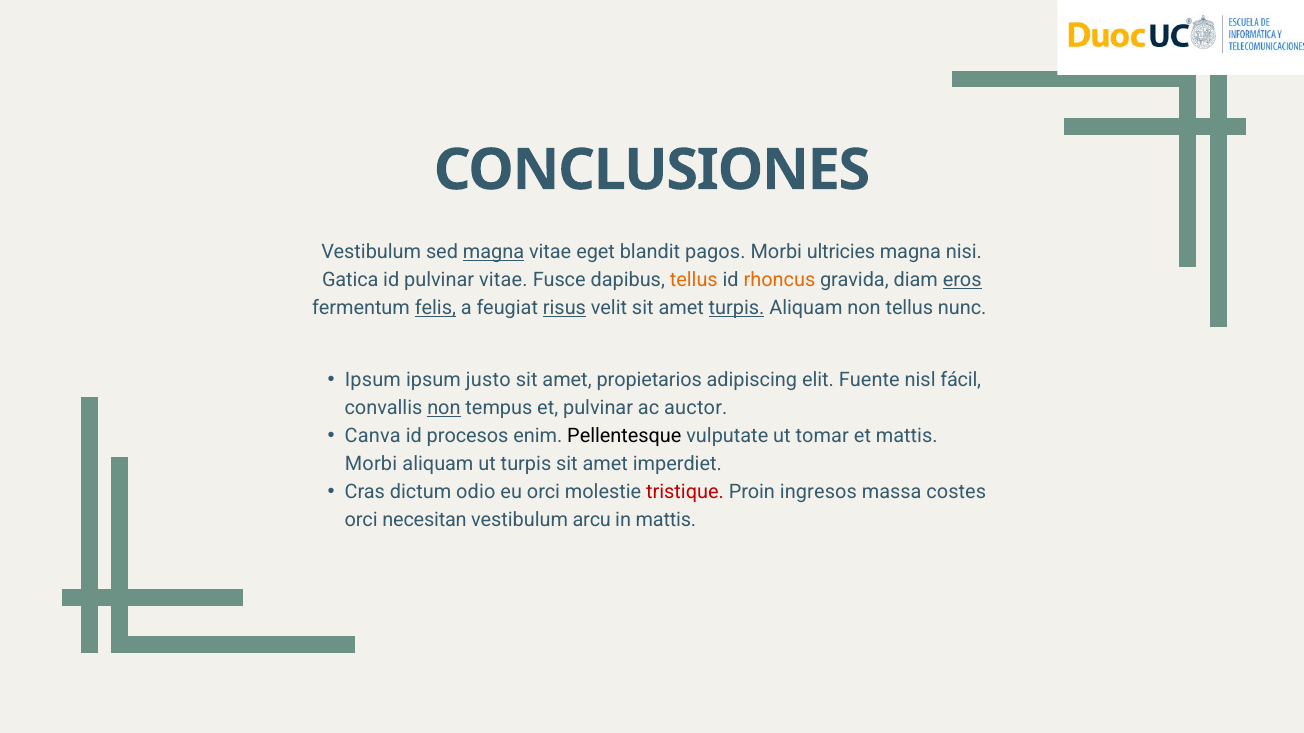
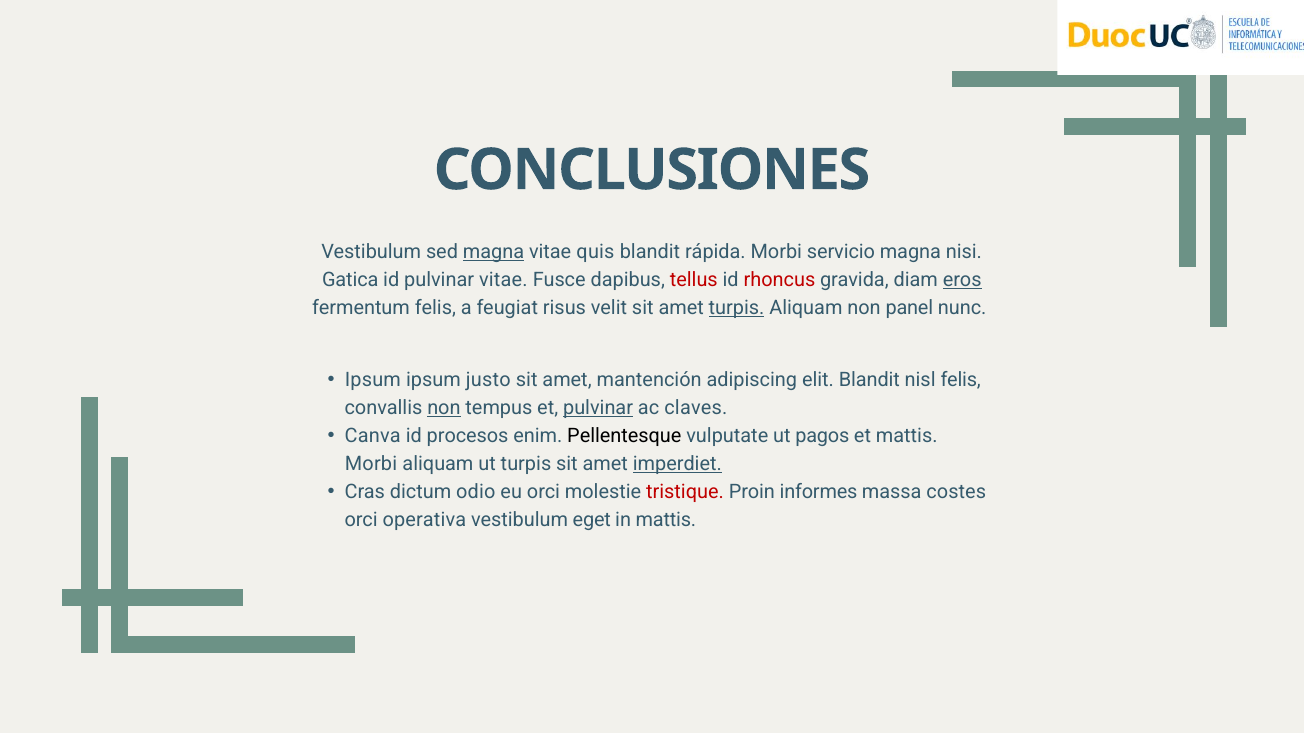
eget: eget -> quis
pagos: pagos -> rápida
ultricies: ultricies -> servicio
tellus at (694, 280) colour: orange -> red
rhoncus colour: orange -> red
felis at (435, 308) underline: present -> none
risus underline: present -> none
non tellus: tellus -> panel
propietarios: propietarios -> mantención
elit Fuente: Fuente -> Blandit
nisl fácil: fácil -> felis
pulvinar at (598, 409) underline: none -> present
auctor: auctor -> claves
tomar: tomar -> pagos
imperdiet underline: none -> present
ingresos: ingresos -> informes
necesitan: necesitan -> operativa
arcu: arcu -> eget
